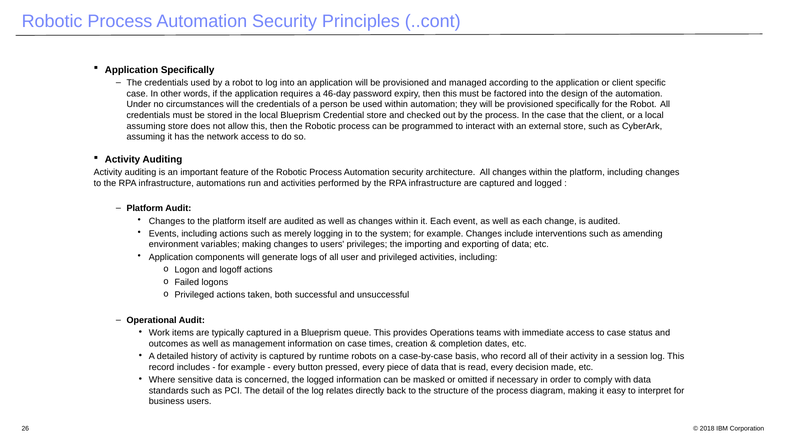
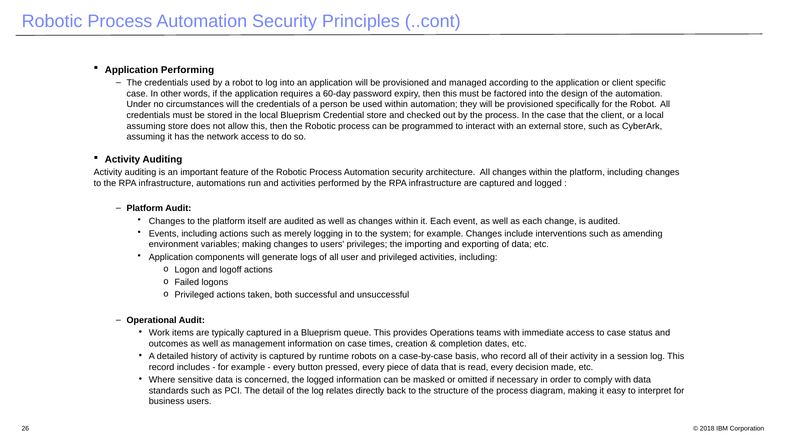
Application Specifically: Specifically -> Performing
46-day: 46-day -> 60-day
